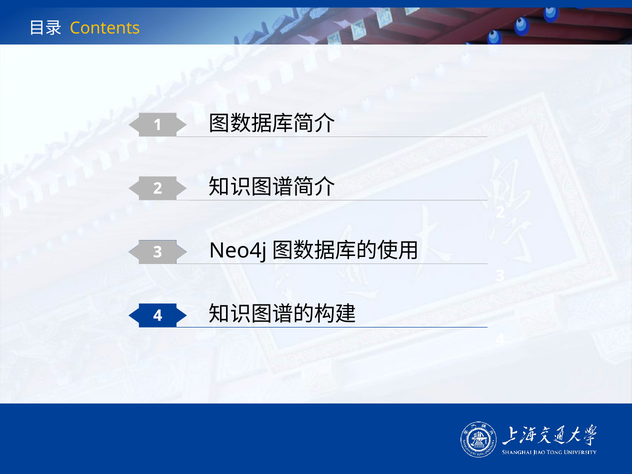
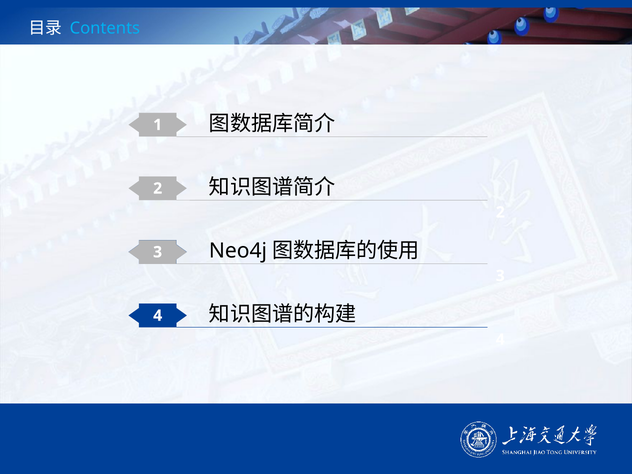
Contents colour: yellow -> light blue
